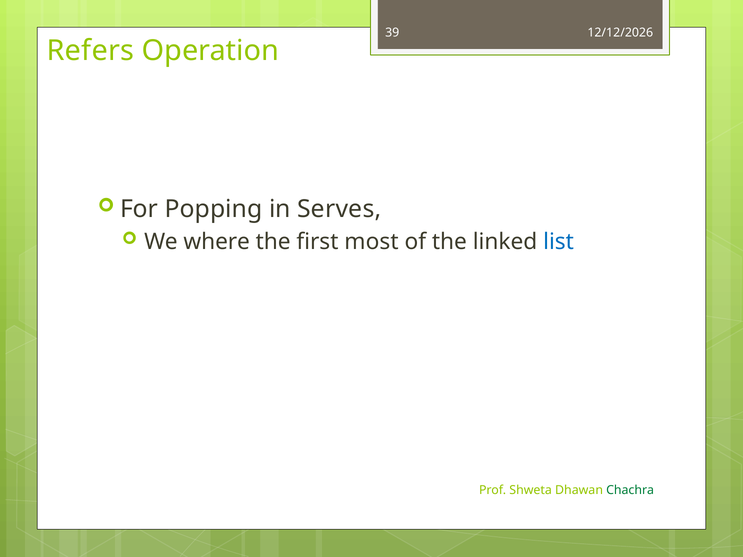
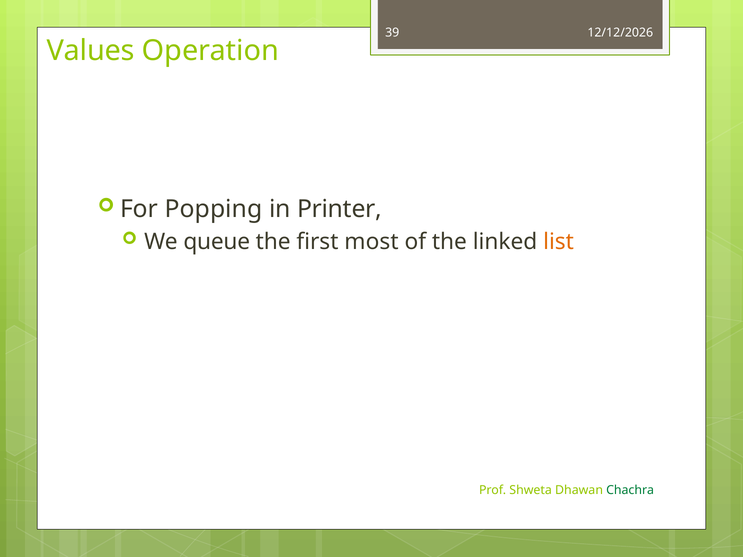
Refers: Refers -> Values
Serves: Serves -> Printer
where: where -> queue
list colour: blue -> orange
